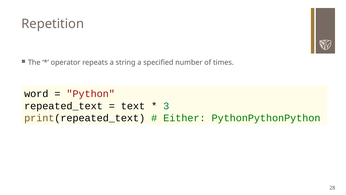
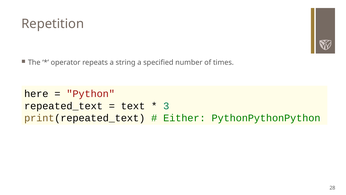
word: word -> here
